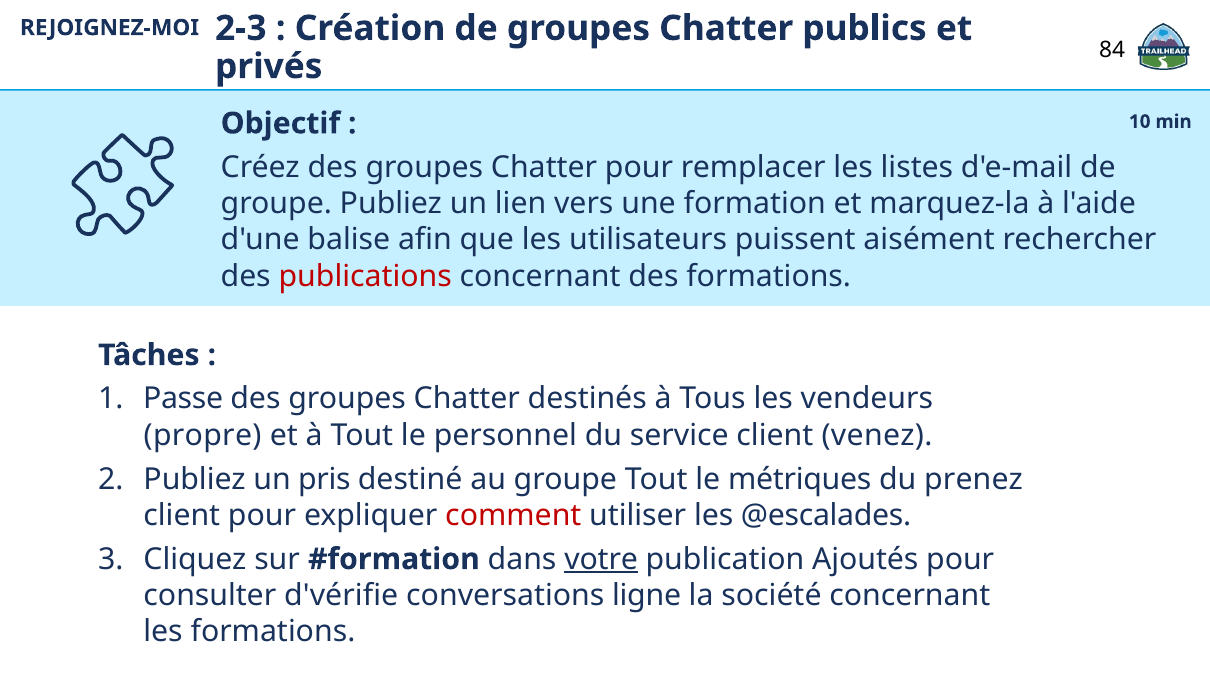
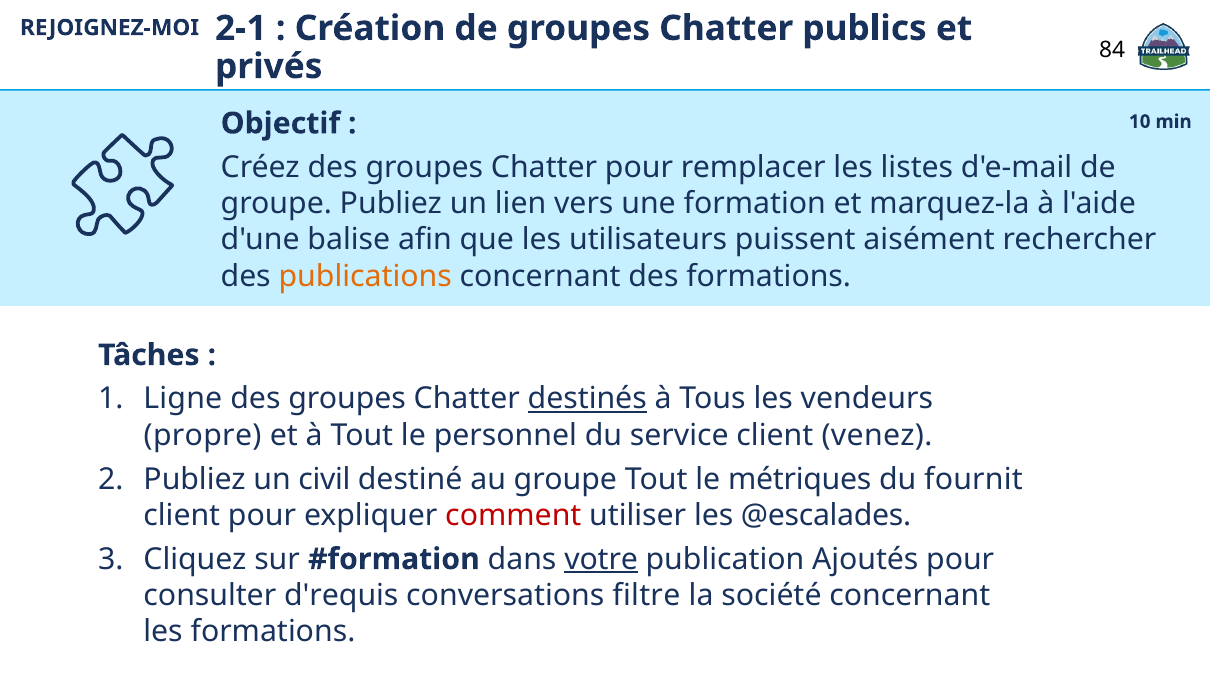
2-3: 2-3 -> 2-1
publications colour: red -> orange
Passe: Passe -> Ligne
destinés underline: none -> present
pris: pris -> civil
prenez: prenez -> fournit
d'vérifie: d'vérifie -> d'requis
ligne: ligne -> filtre
